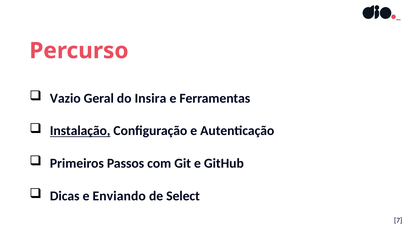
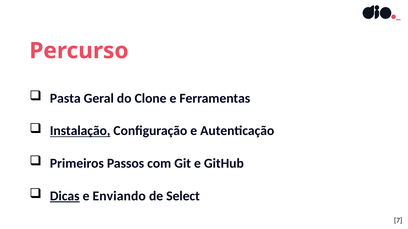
Vazio: Vazio -> Pasta
Insira: Insira -> Clone
Dicas underline: none -> present
